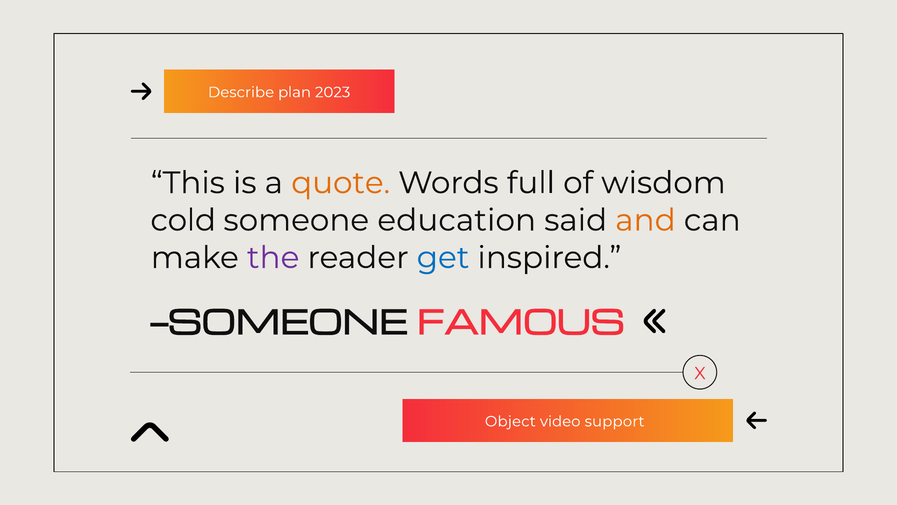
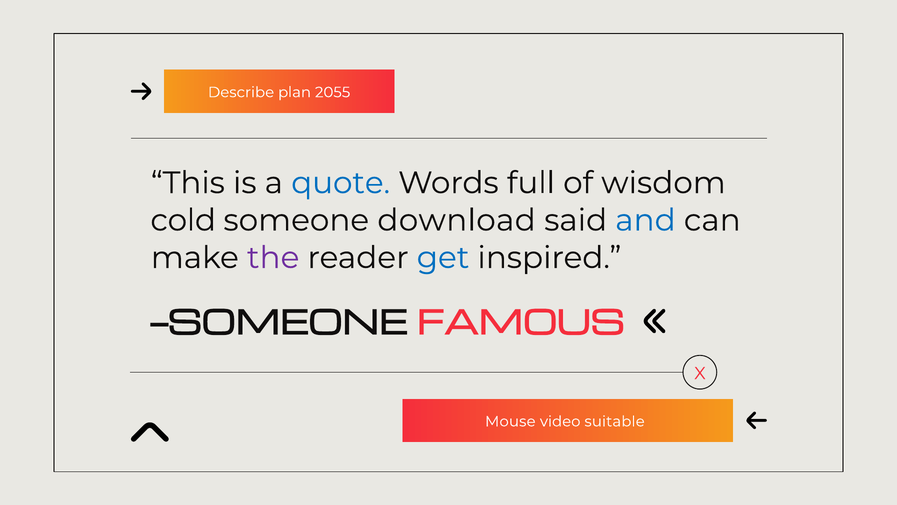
2023: 2023 -> 2055
quote colour: orange -> blue
education: education -> download
and colour: orange -> blue
Object: Object -> Mouse
support: support -> suitable
